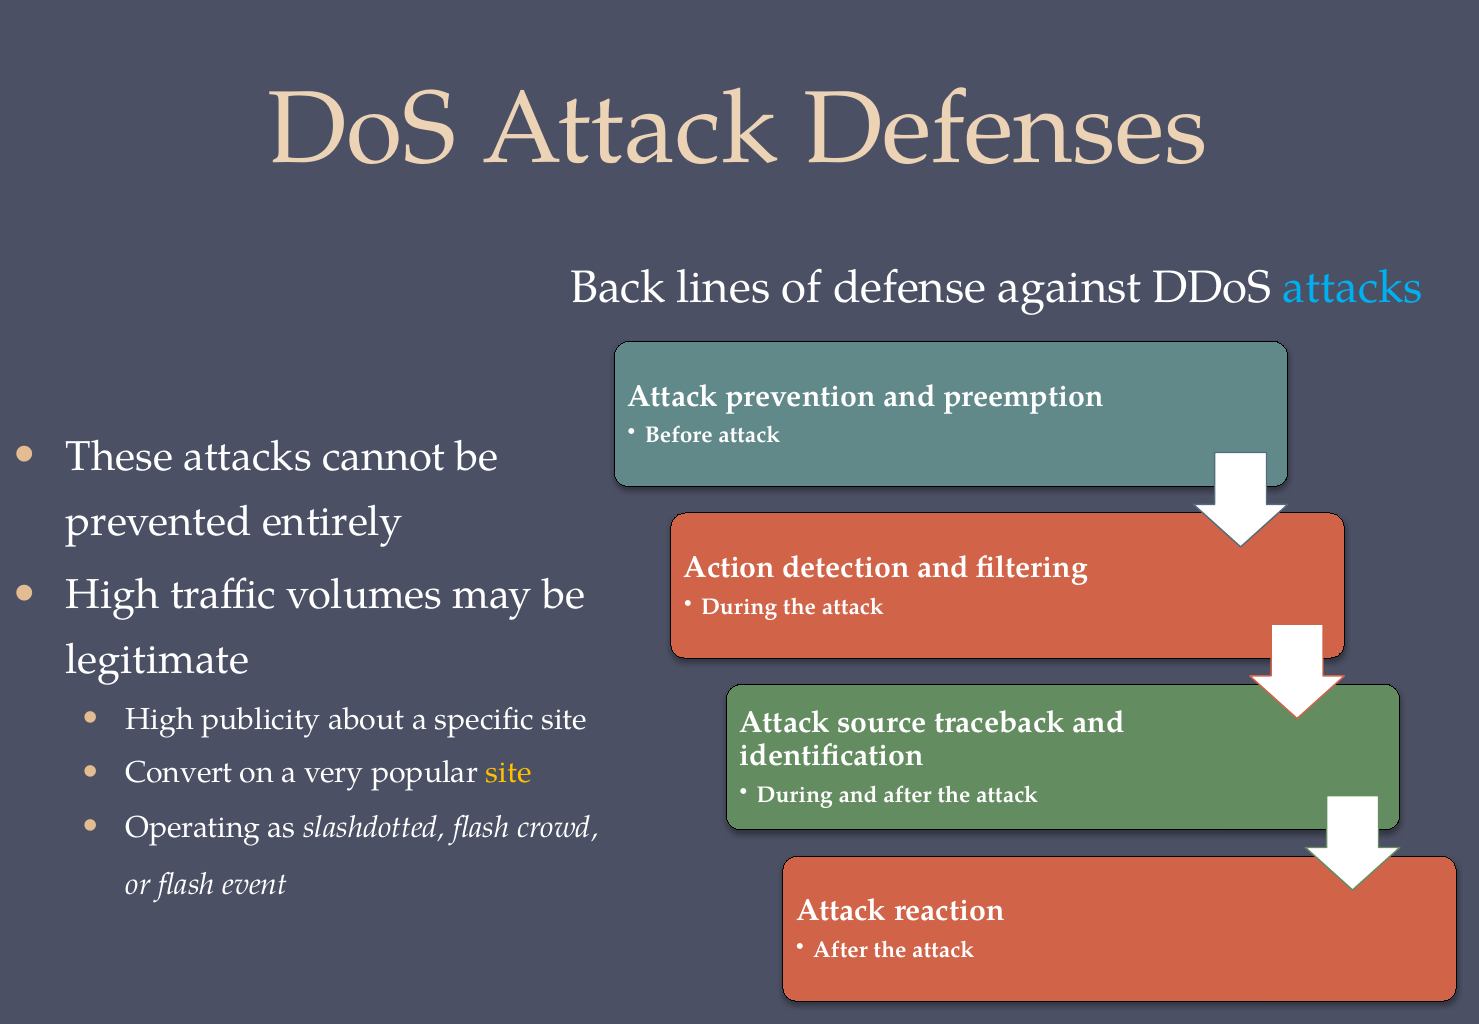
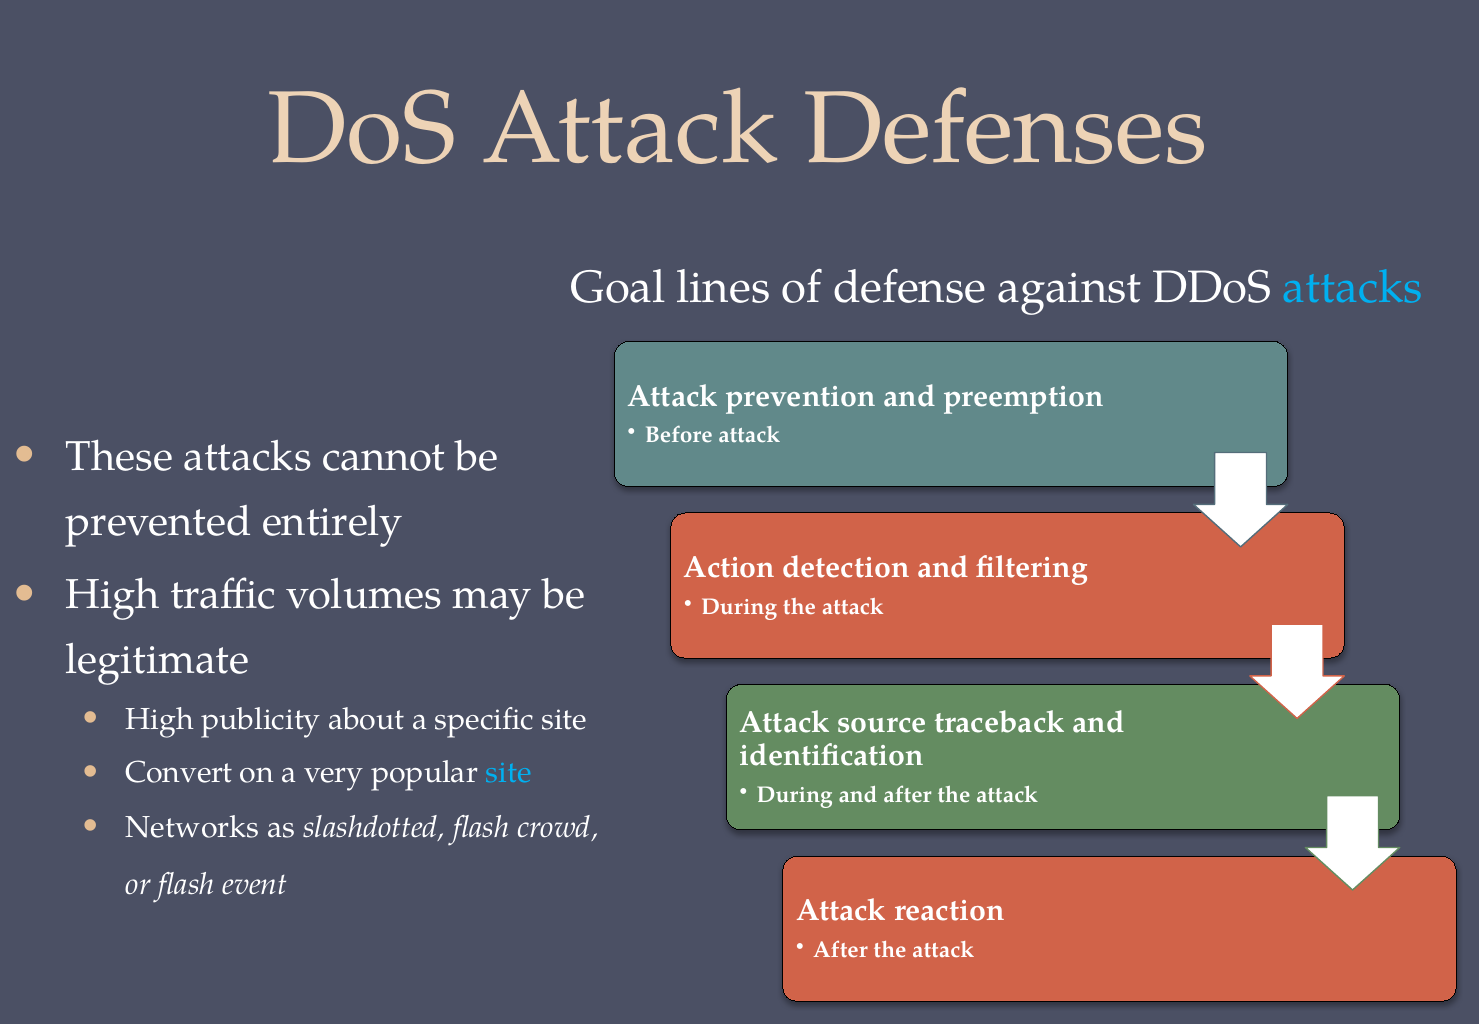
Back: Back -> Goal
site at (509, 772) colour: yellow -> light blue
Operating: Operating -> Networks
